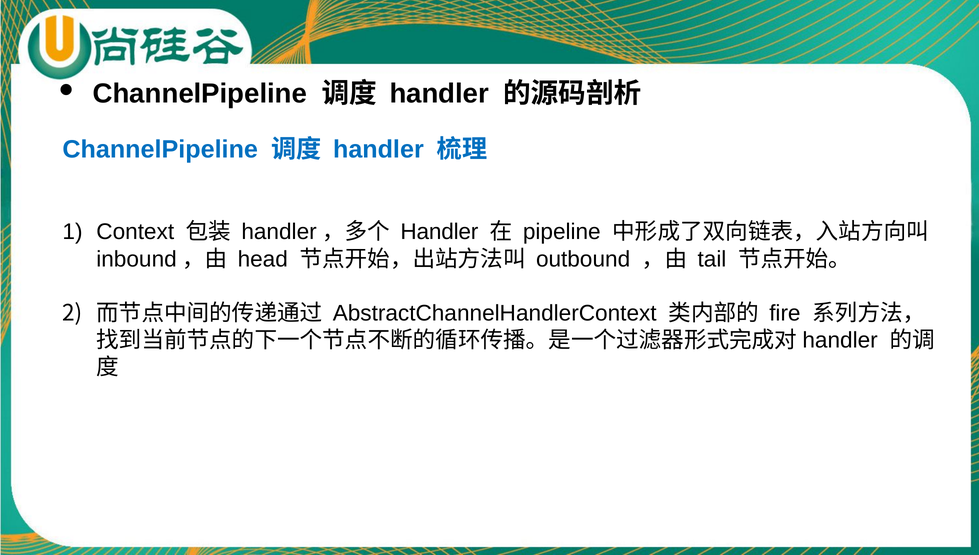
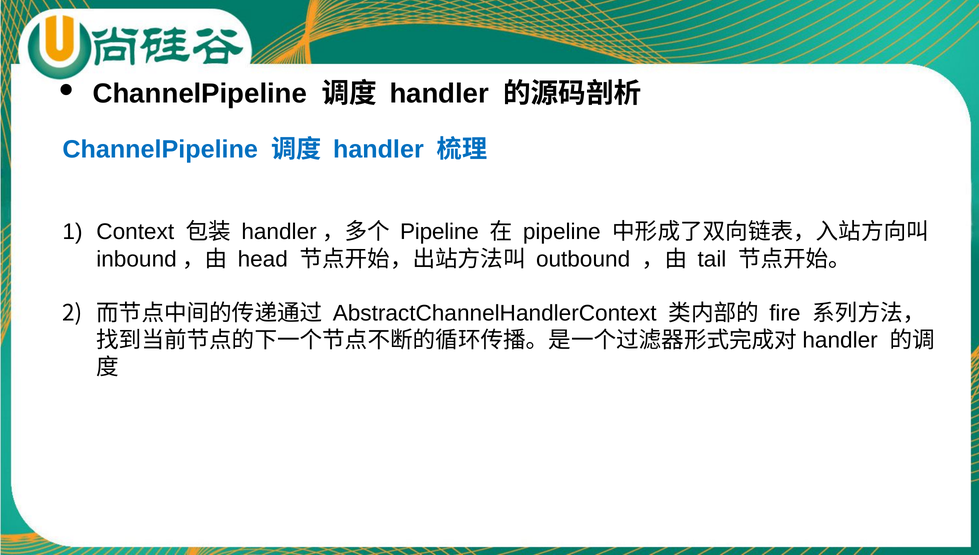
Handler at (439, 232): Handler -> Pipeline
